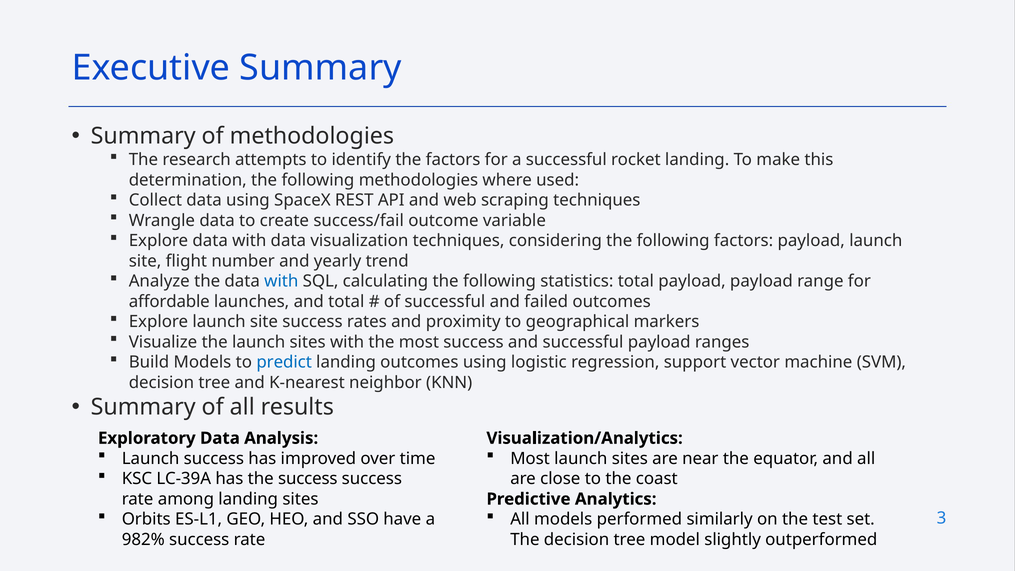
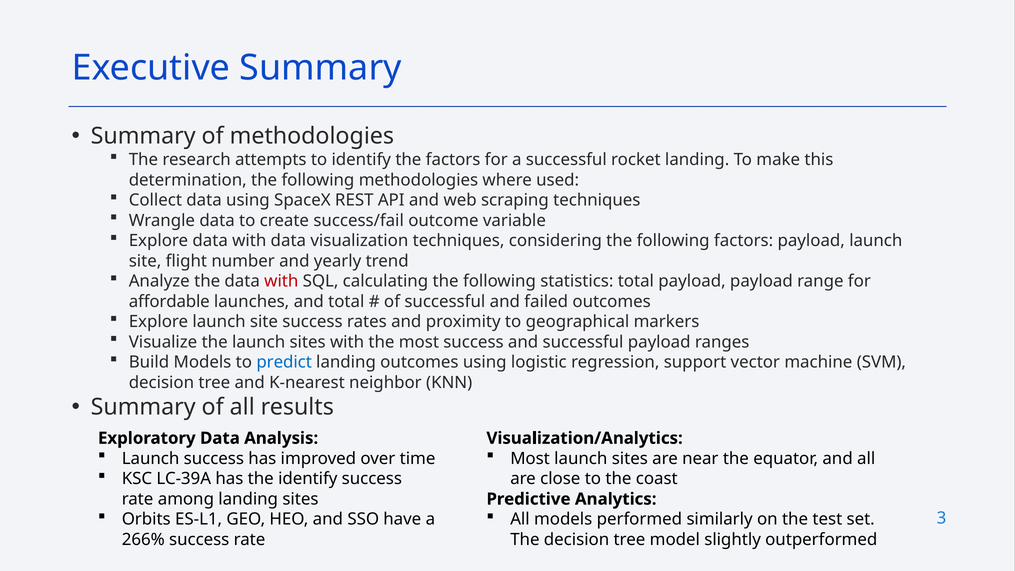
with at (281, 281) colour: blue -> red
the success: success -> identify
982%: 982% -> 266%
